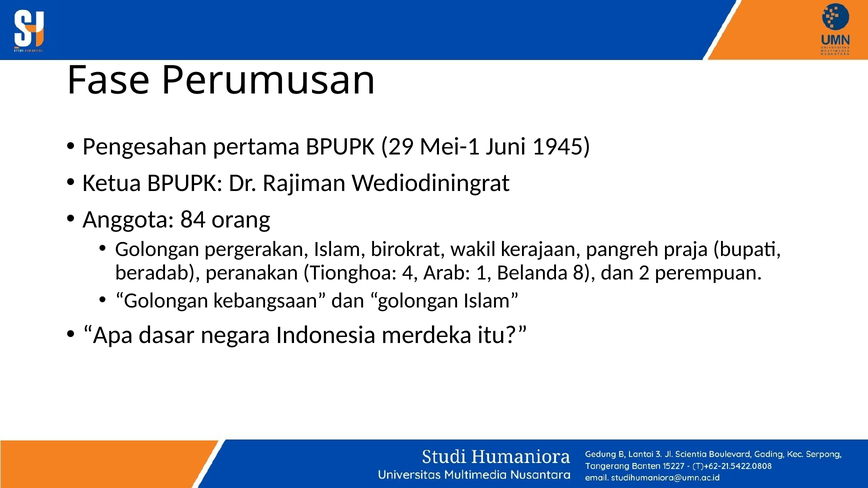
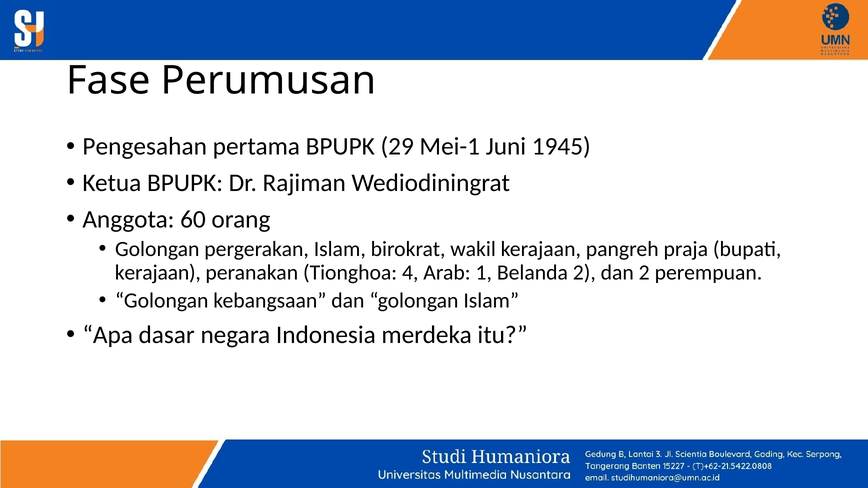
84: 84 -> 60
beradab at (158, 273): beradab -> kerajaan
Belanda 8: 8 -> 2
